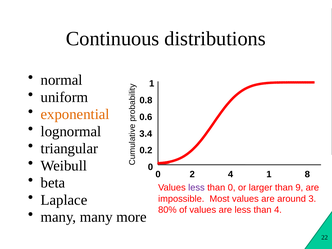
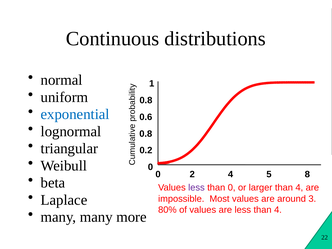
exponential colour: orange -> blue
3.4 at (146, 134): 3.4 -> 0.8
4 1: 1 -> 5
larger than 9: 9 -> 4
